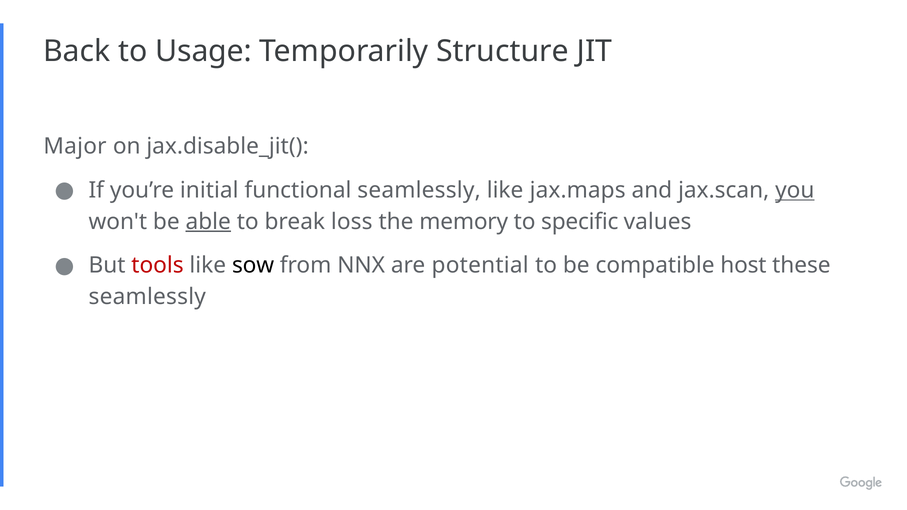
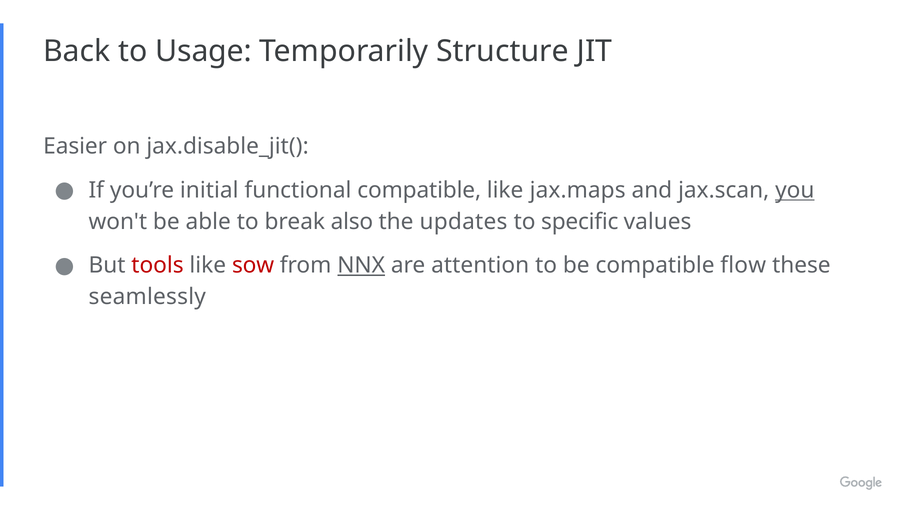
Major: Major -> Easier
functional seamlessly: seamlessly -> compatible
able underline: present -> none
loss: loss -> also
memory: memory -> updates
sow colour: black -> red
NNX underline: none -> present
potential: potential -> attention
host: host -> flow
